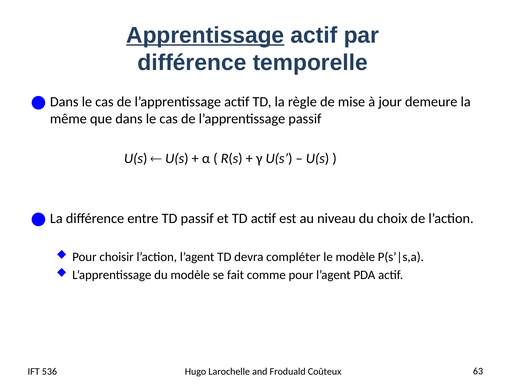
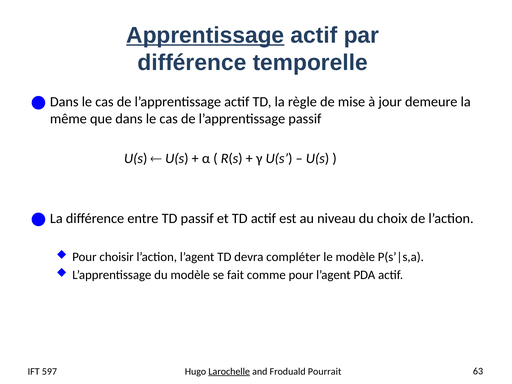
536: 536 -> 597
Larochelle underline: none -> present
Coûteux: Coûteux -> Pourrait
